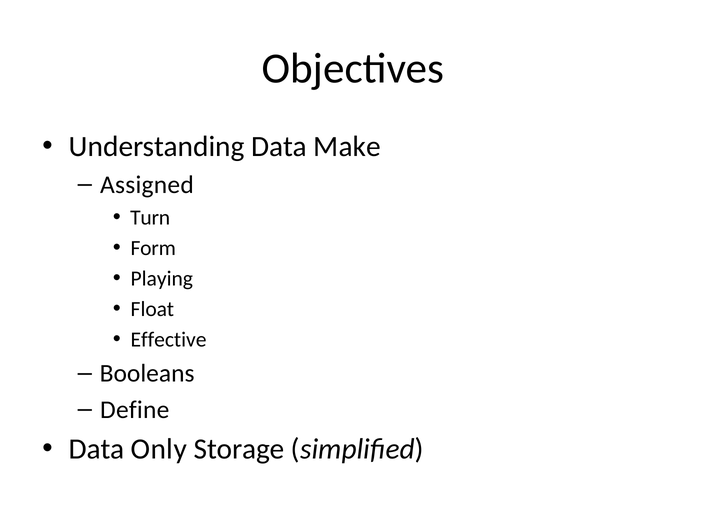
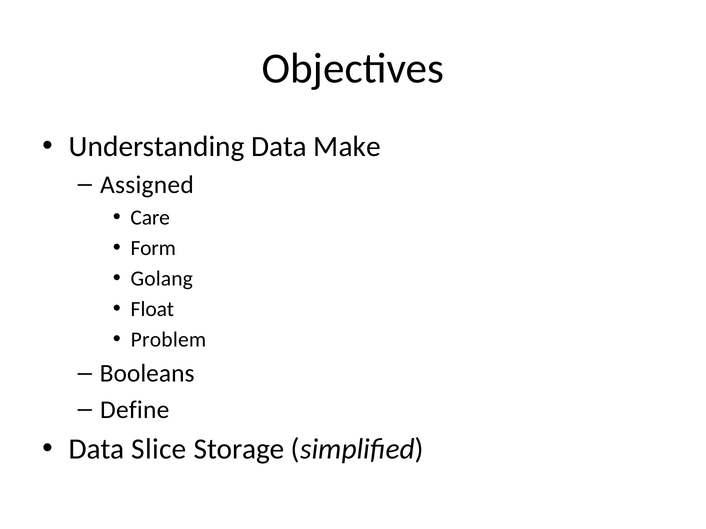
Turn: Turn -> Care
Playing: Playing -> Golang
Effective: Effective -> Problem
Only: Only -> Slice
